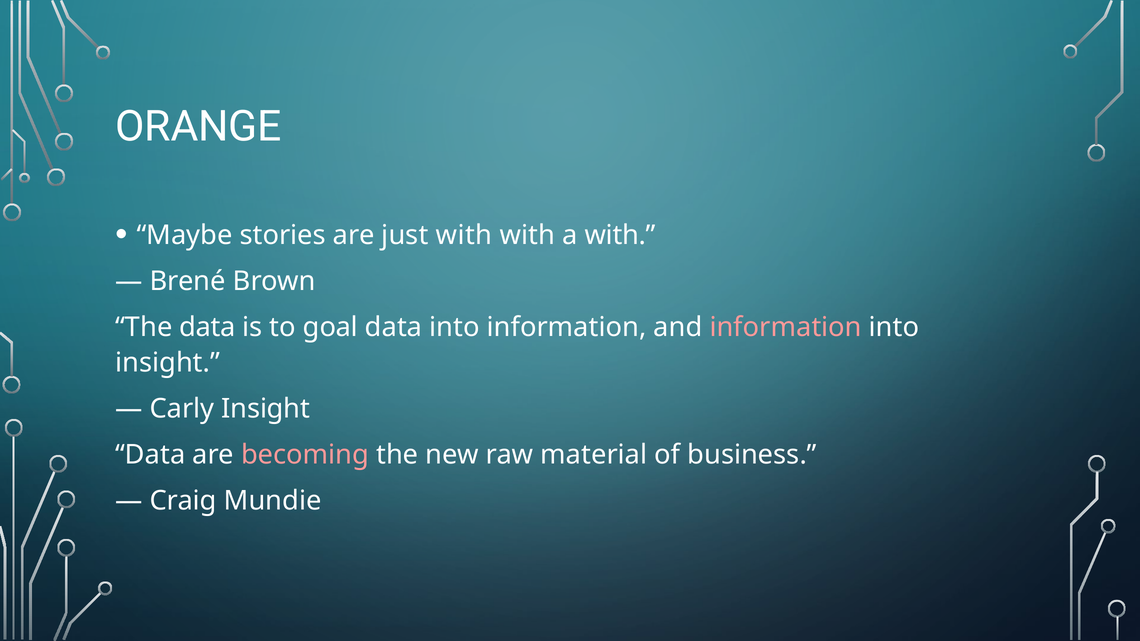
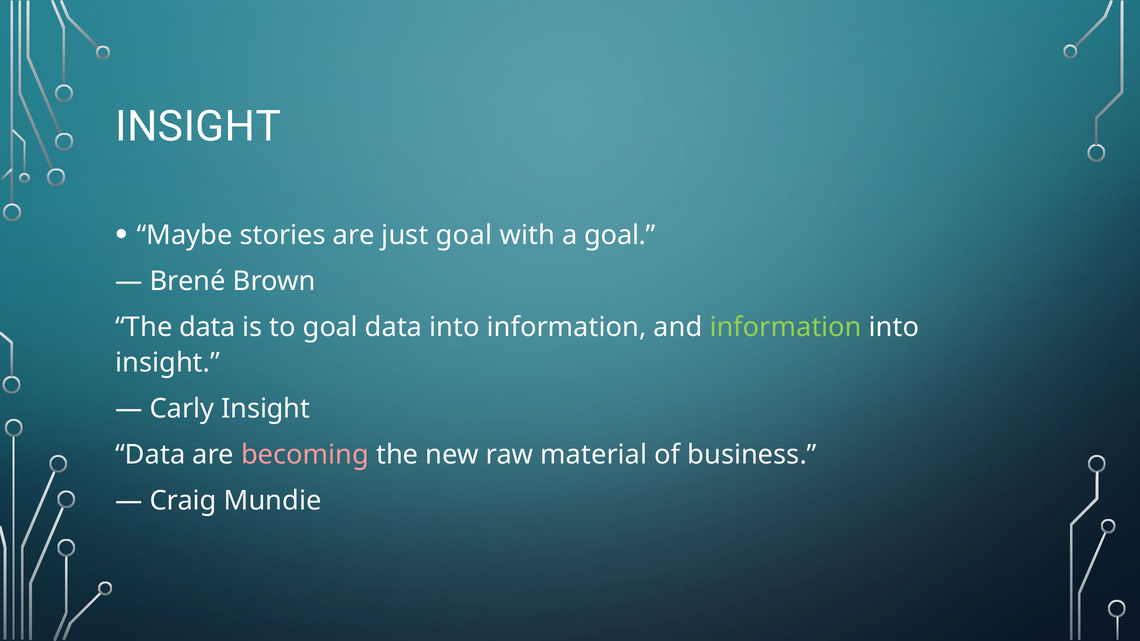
ORANGE at (198, 127): ORANGE -> INSIGHT
just with: with -> goal
a with: with -> goal
information at (786, 328) colour: pink -> light green
